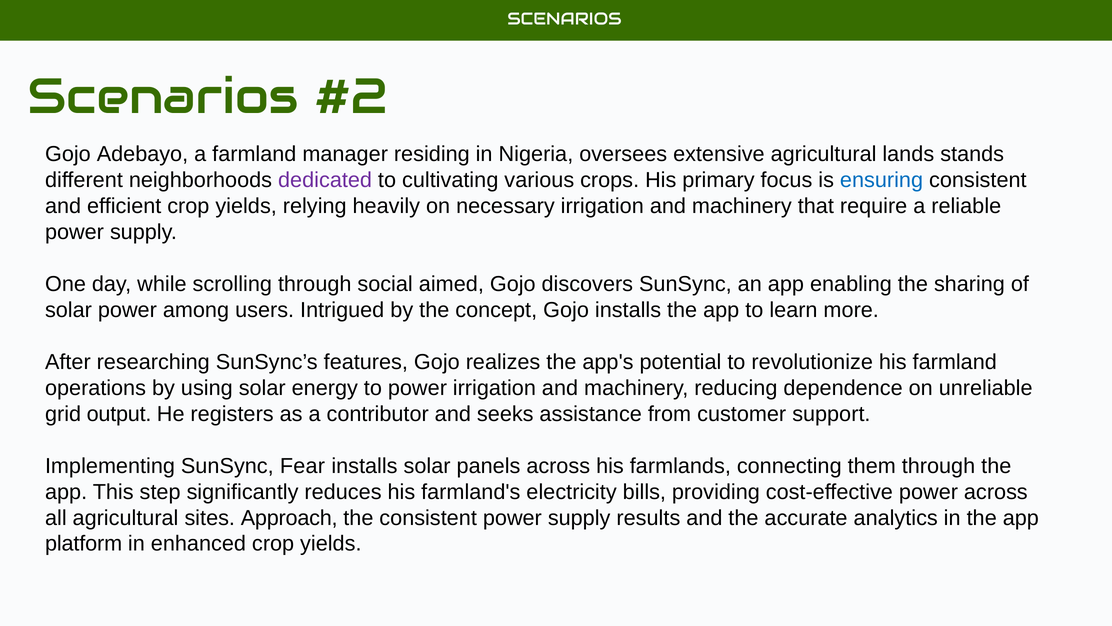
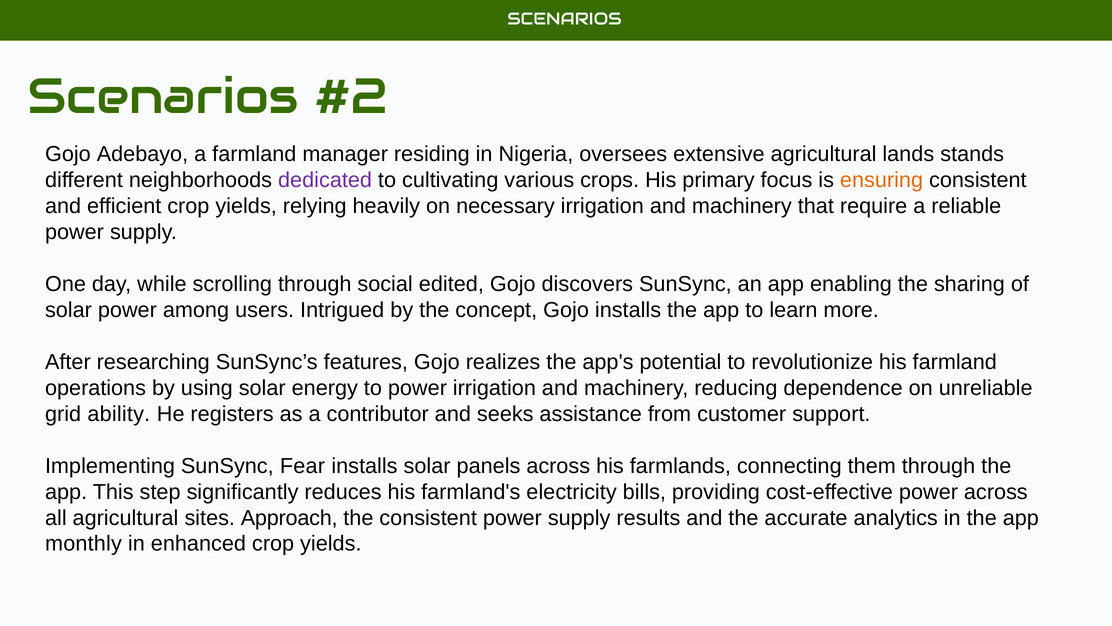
ensuring colour: blue -> orange
aimed: aimed -> edited
output: output -> ability
platform: platform -> monthly
